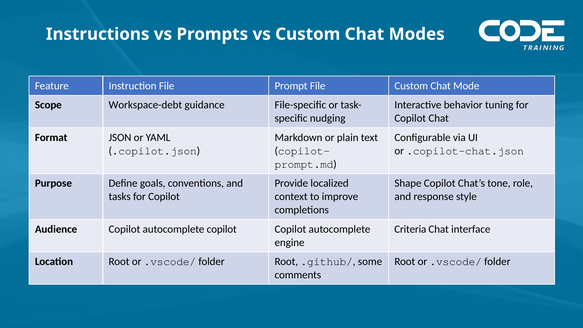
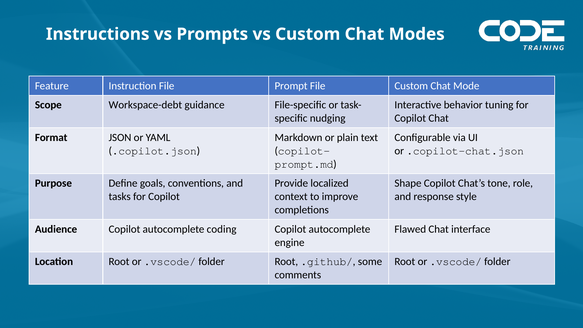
autocomplete copilot: copilot -> coding
Criteria: Criteria -> Flawed
